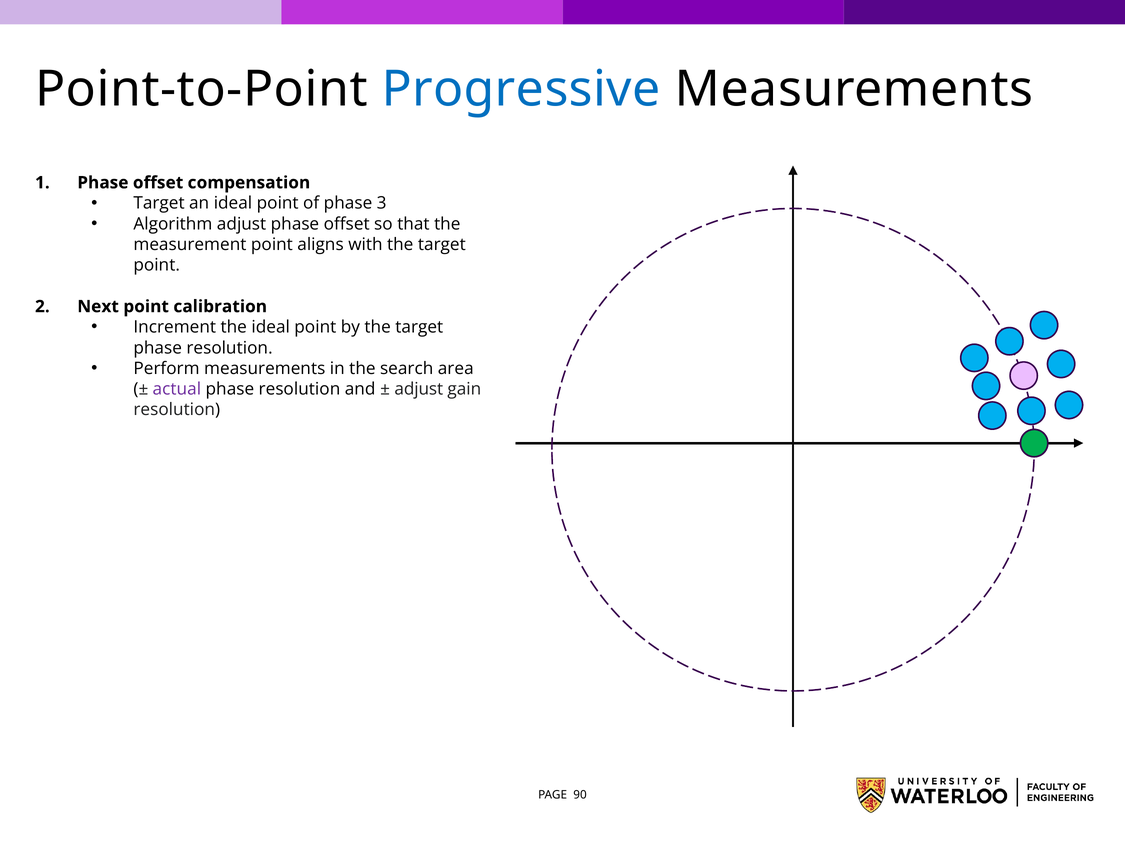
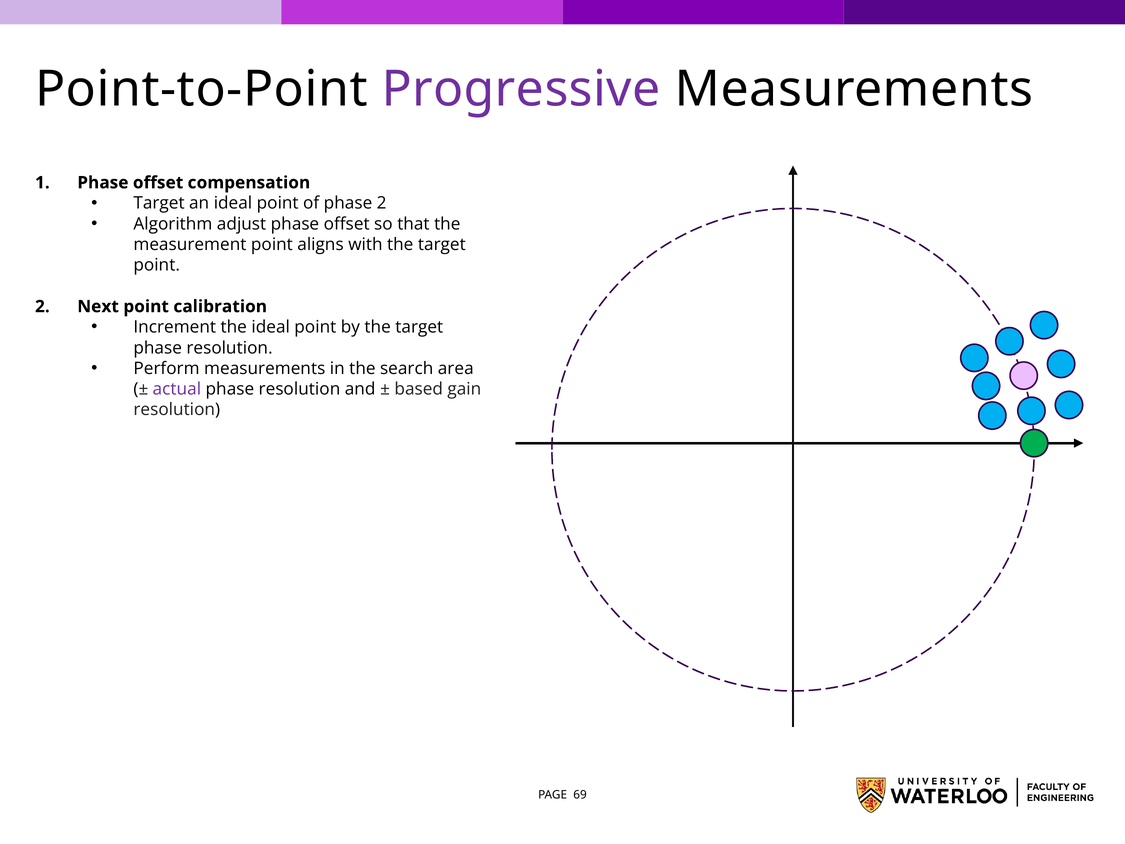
Progressive colour: blue -> purple
phase 3: 3 -> 2
adjust at (419, 389): adjust -> based
90: 90 -> 69
